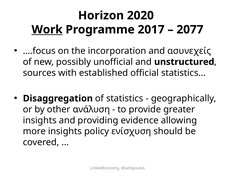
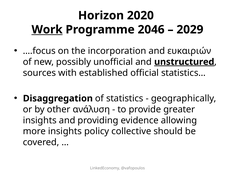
2017: 2017 -> 2046
2077: 2077 -> 2029
ασυνεχείς: ασυνεχείς -> ευκαιριών
unstructured underline: none -> present
ενίσχυση: ενίσχυση -> collective
